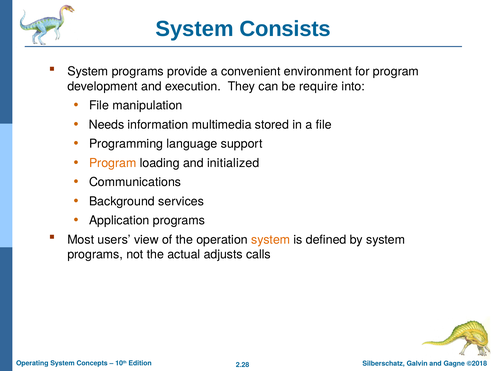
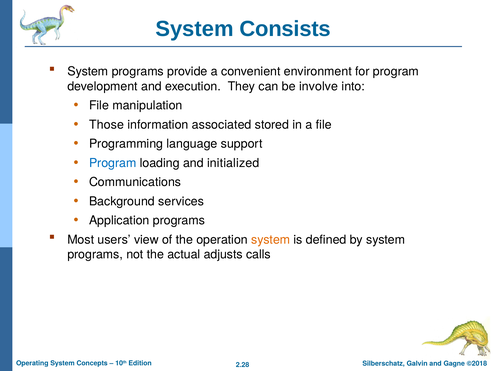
require: require -> involve
Needs: Needs -> Those
multimedia: multimedia -> associated
Program at (113, 163) colour: orange -> blue
